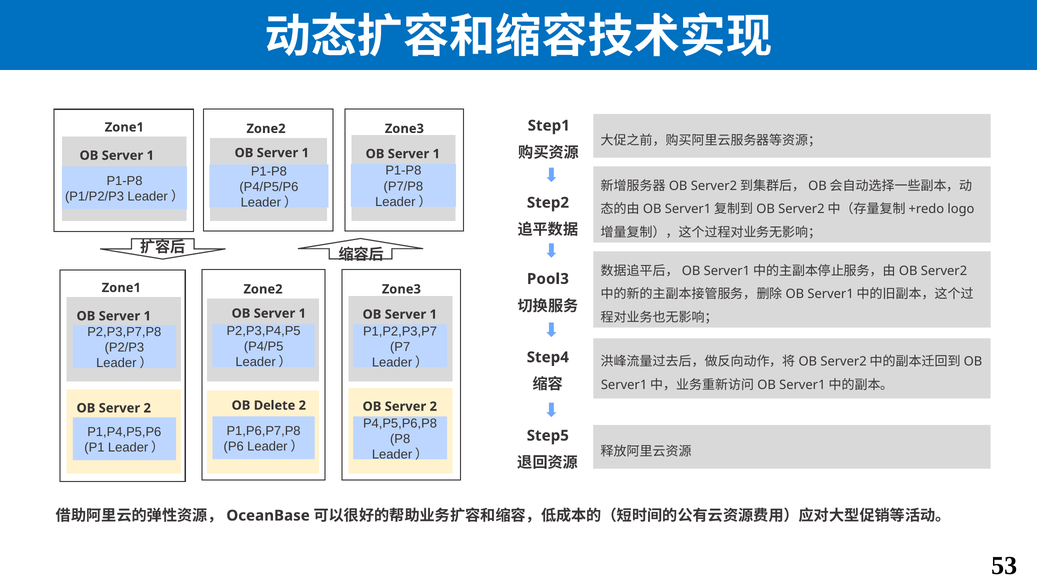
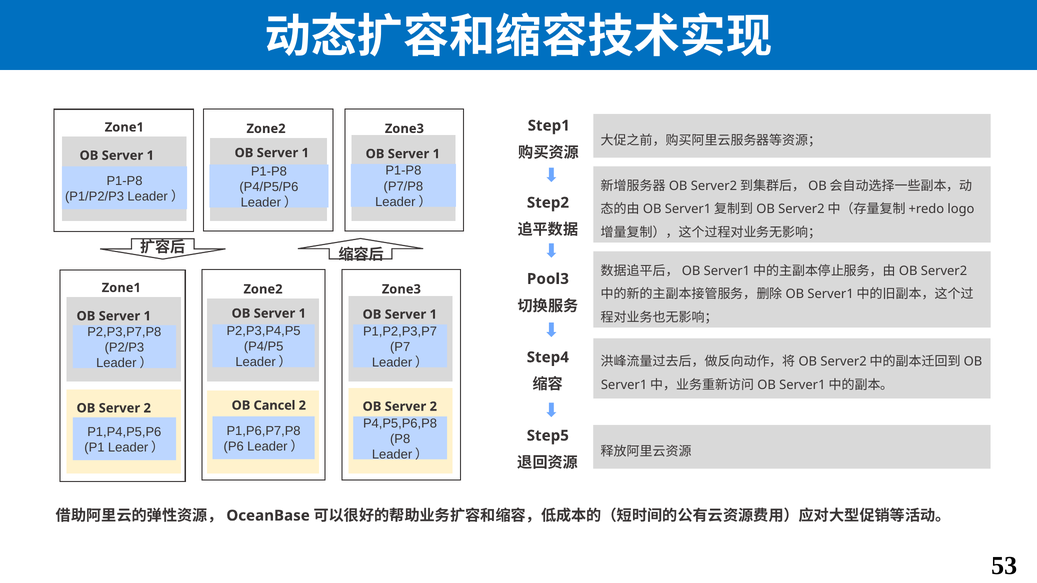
Delete: Delete -> Cancel
